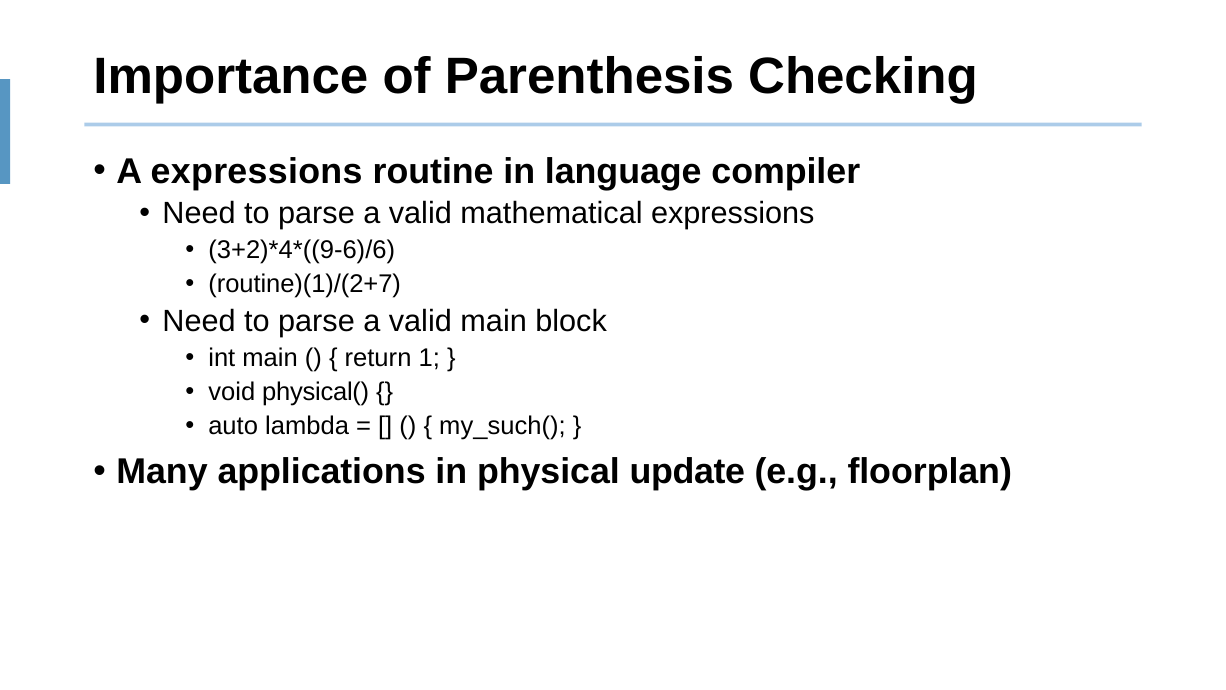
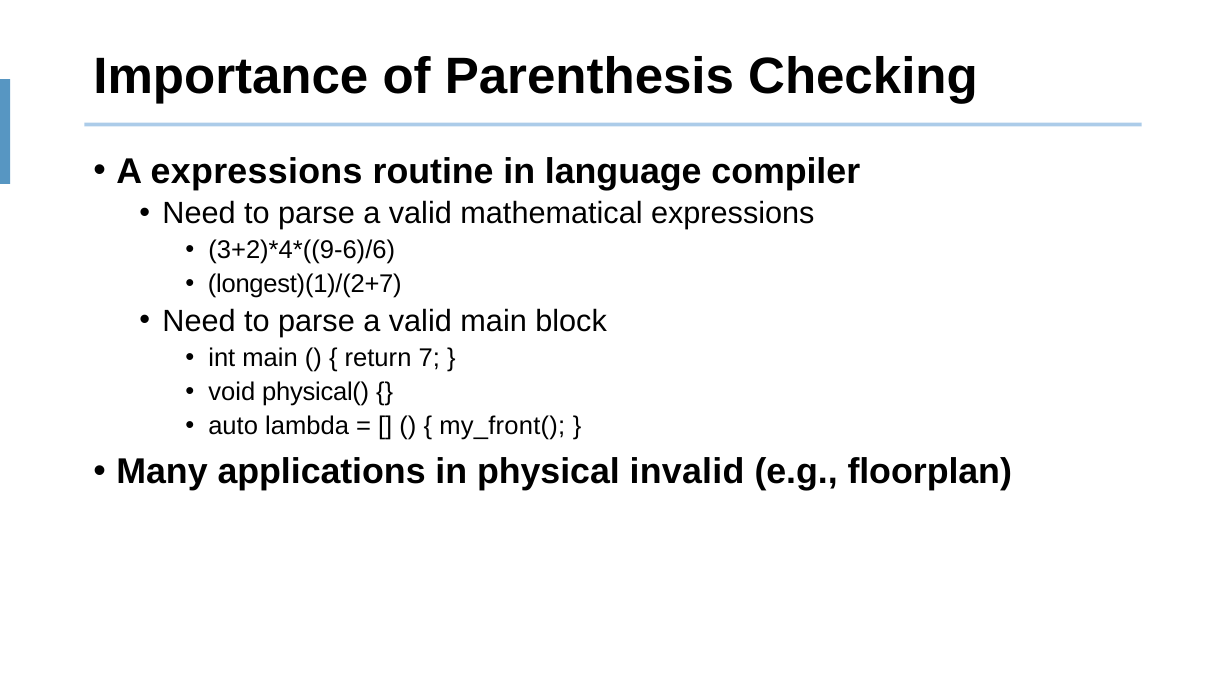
routine)(1)/(2+7: routine)(1)/(2+7 -> longest)(1)/(2+7
1: 1 -> 7
my_such(: my_such( -> my_front(
update: update -> invalid
